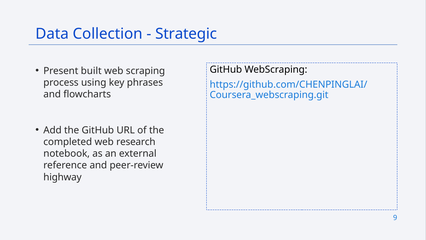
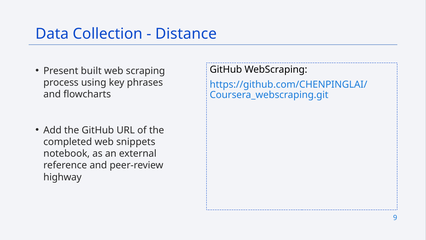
Strategic: Strategic -> Distance
research: research -> snippets
